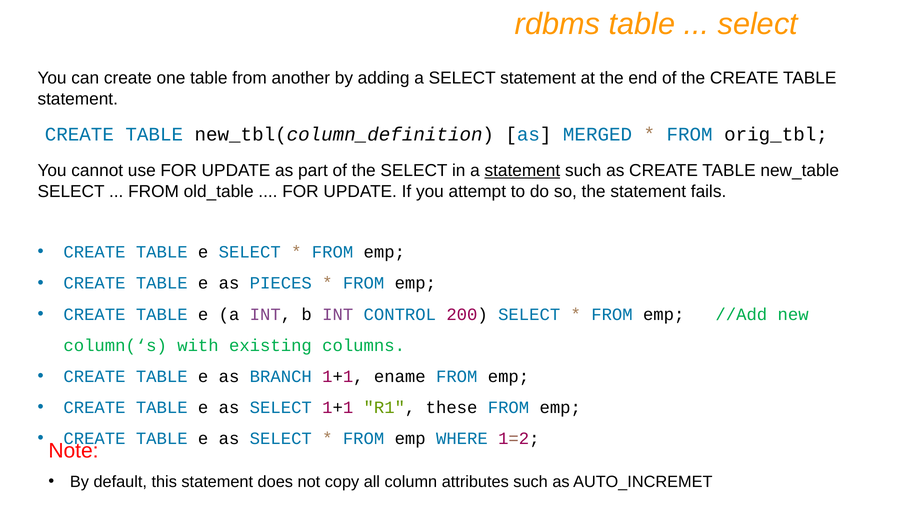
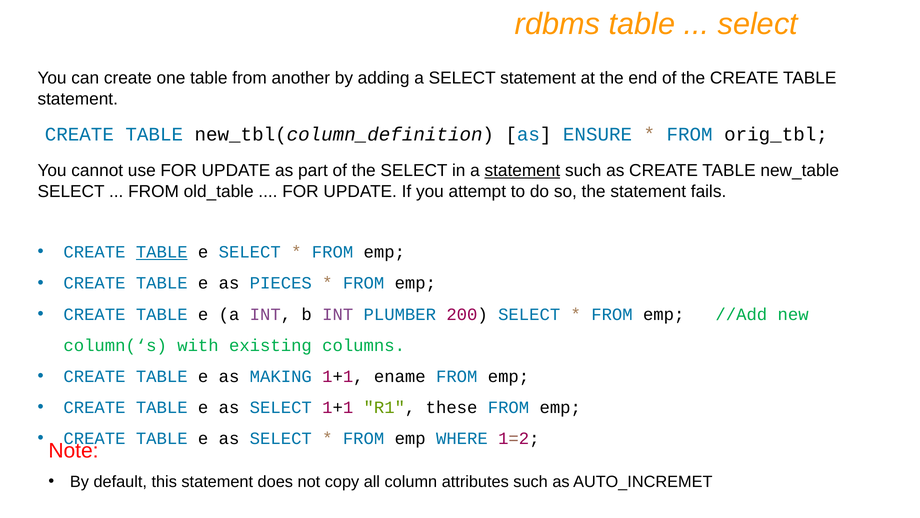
MERGED: MERGED -> ENSURE
TABLE at (162, 252) underline: none -> present
CONTROL: CONTROL -> PLUMBER
BRANCH: BRANCH -> MAKING
